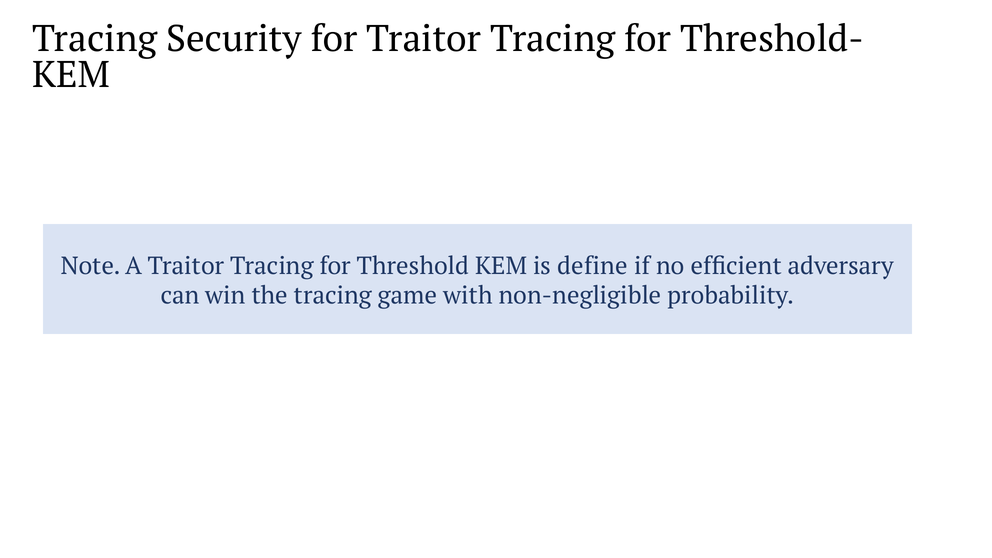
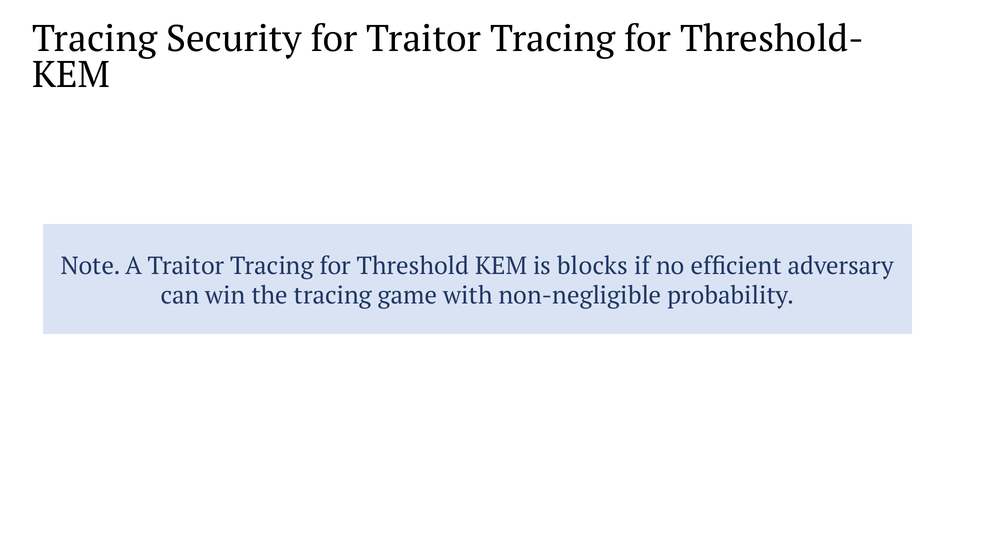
define: define -> blocks
